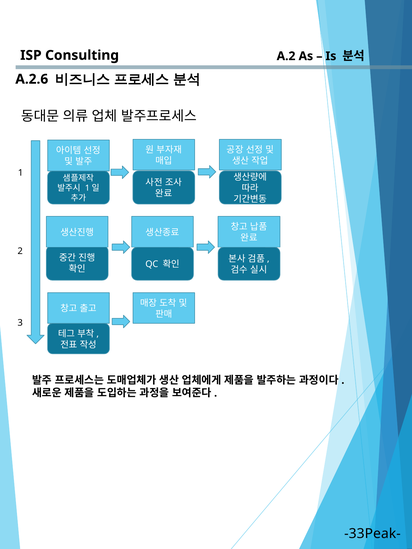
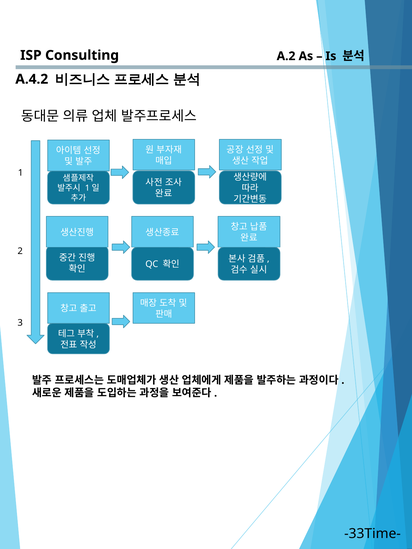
A.2.6: A.2.6 -> A.4.2
-33Peak-: -33Peak- -> -33Time-
